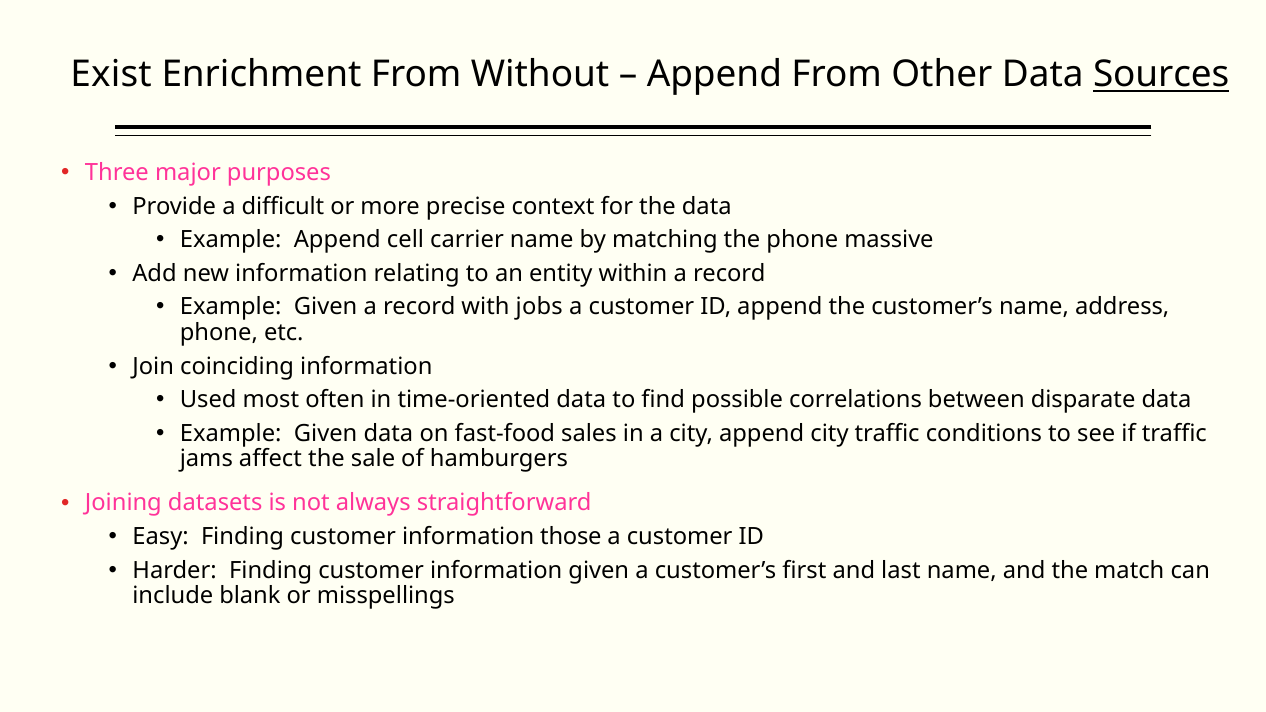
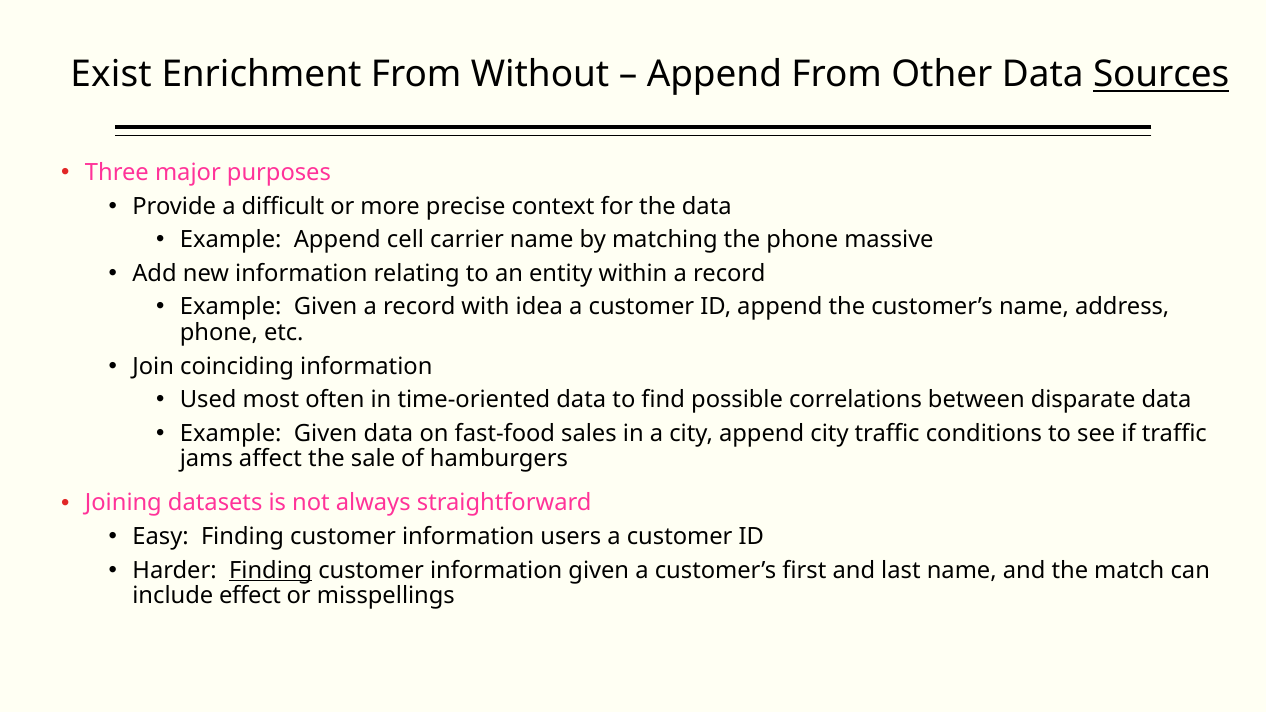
jobs: jobs -> idea
those: those -> users
Finding at (271, 570) underline: none -> present
blank: blank -> effect
